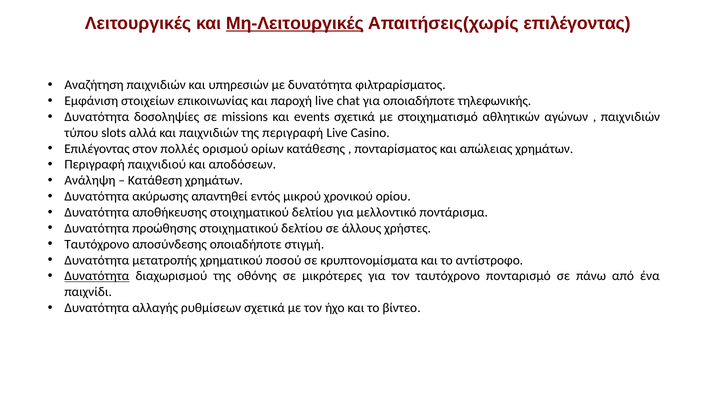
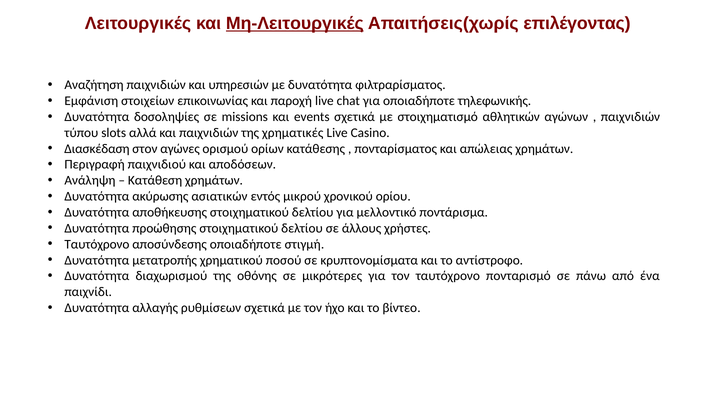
της περιγραφή: περιγραφή -> χρηματικές
Επιλέγοντας at (97, 149): Επιλέγοντας -> Διασκέδαση
πολλές: πολλές -> αγώνες
απαντηθεί: απαντηθεί -> ασιατικών
Δυνατότητα at (97, 276) underline: present -> none
